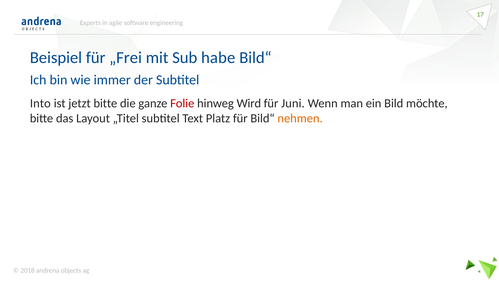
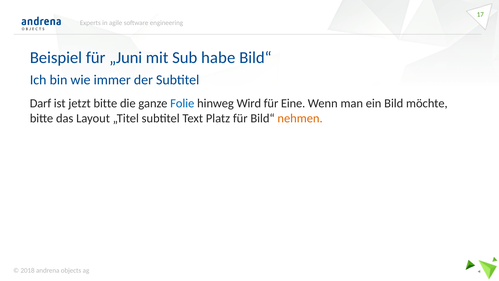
„Frei: „Frei -> „Juni
Into: Into -> Darf
Folie colour: red -> blue
Juni: Juni -> Eine
